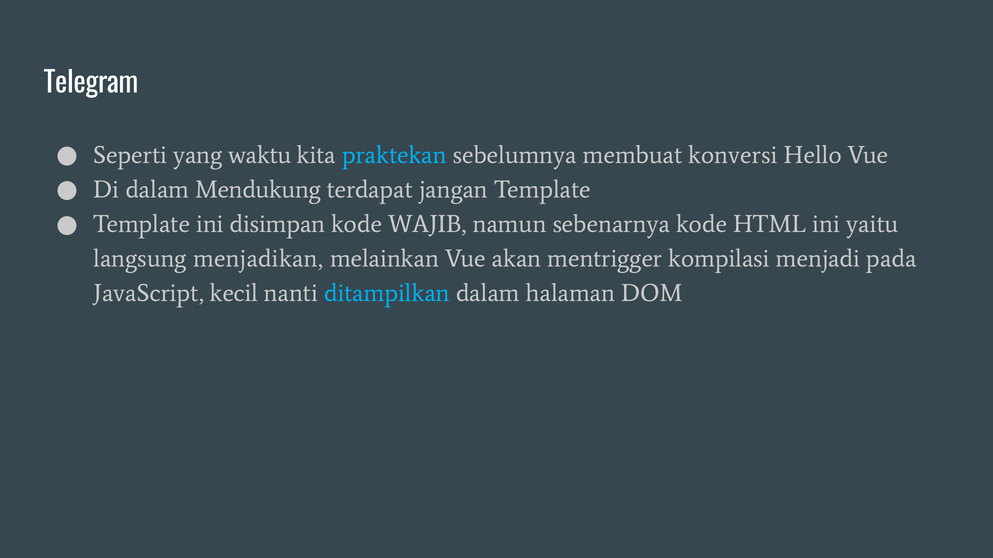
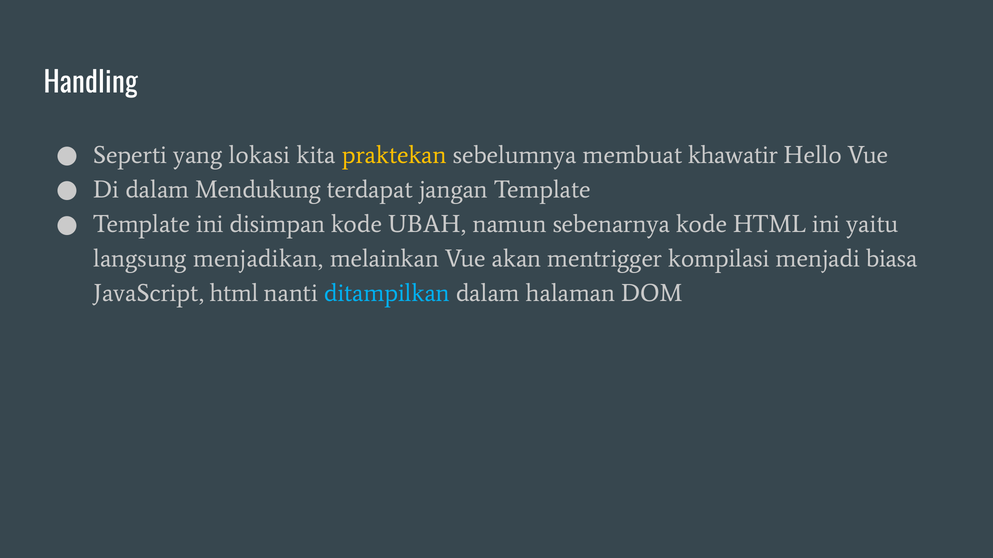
Telegram: Telegram -> Handling
waktu: waktu -> lokasi
praktekan colour: light blue -> yellow
konversi: konversi -> khawatir
WAJIB: WAJIB -> UBAH
pada: pada -> biasa
JavaScript kecil: kecil -> html
